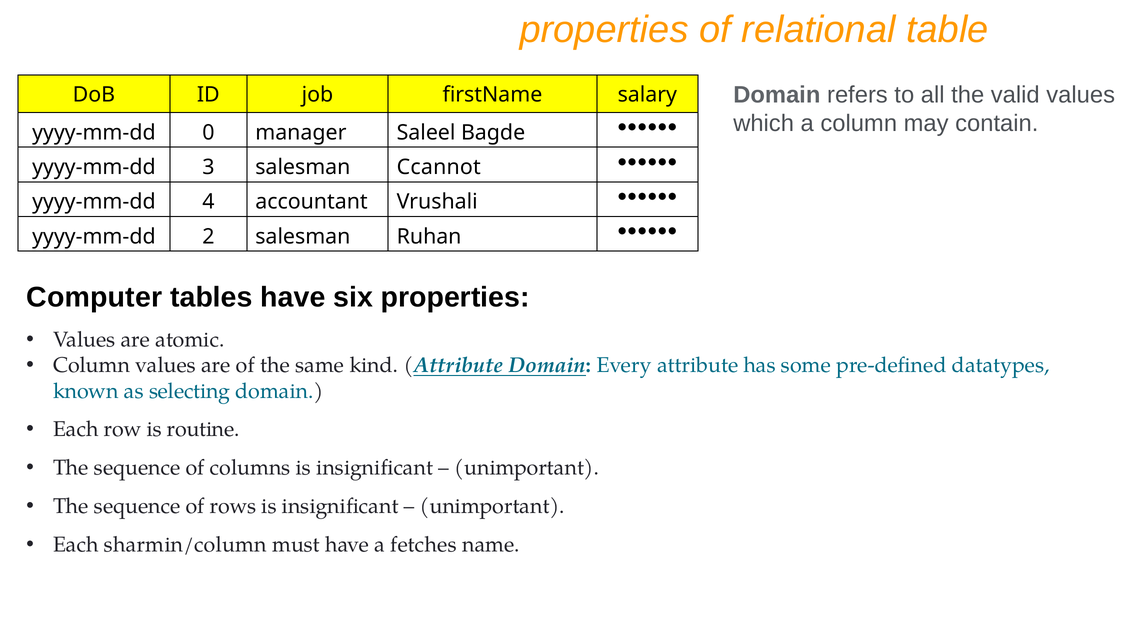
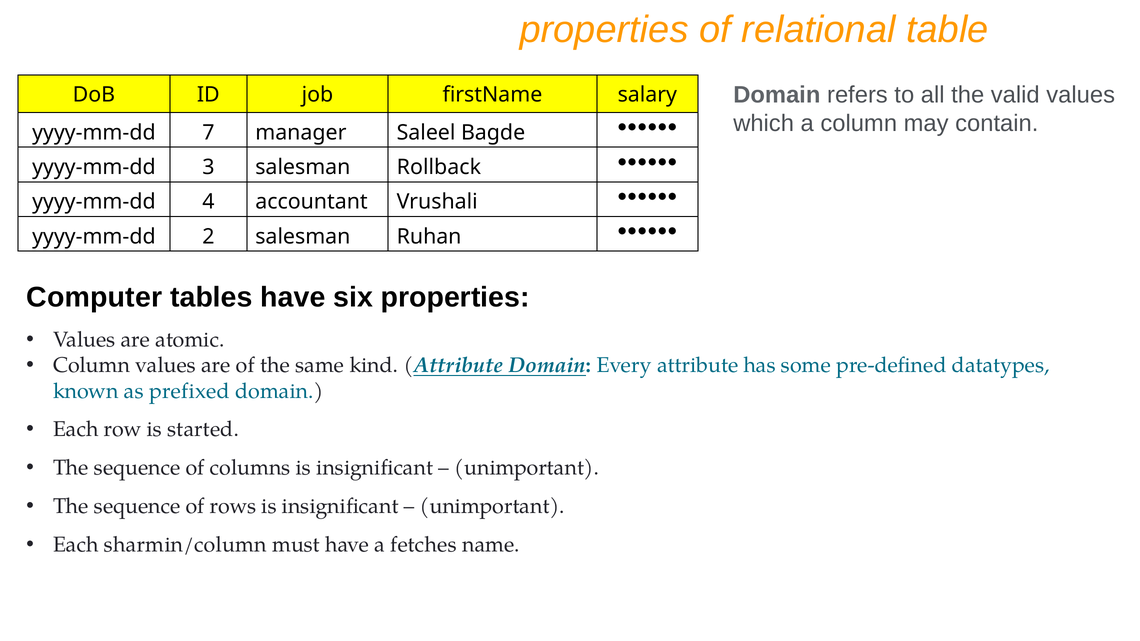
0: 0 -> 7
Ccannot: Ccannot -> Rollback
selecting: selecting -> prefixed
routine: routine -> started
